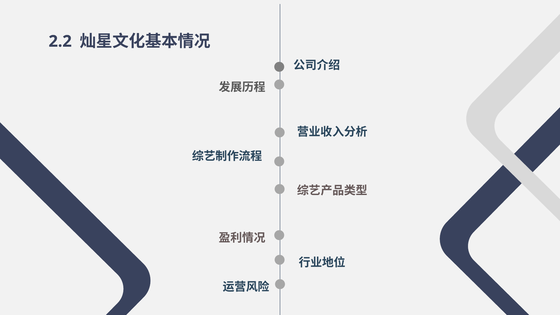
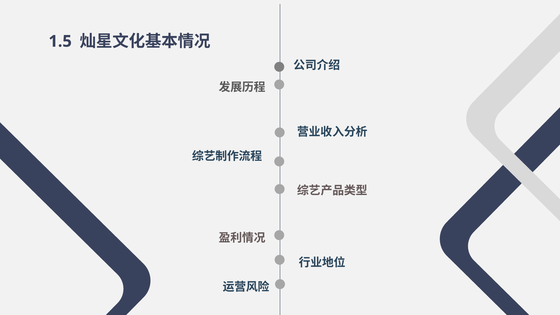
2.2: 2.2 -> 1.5
